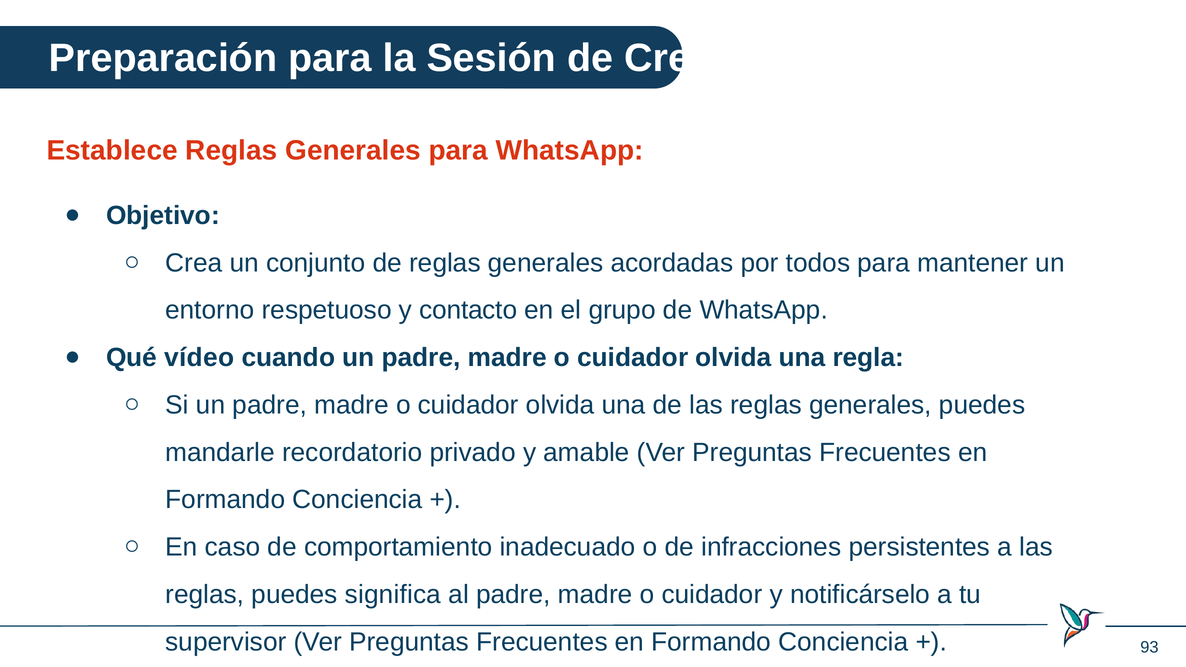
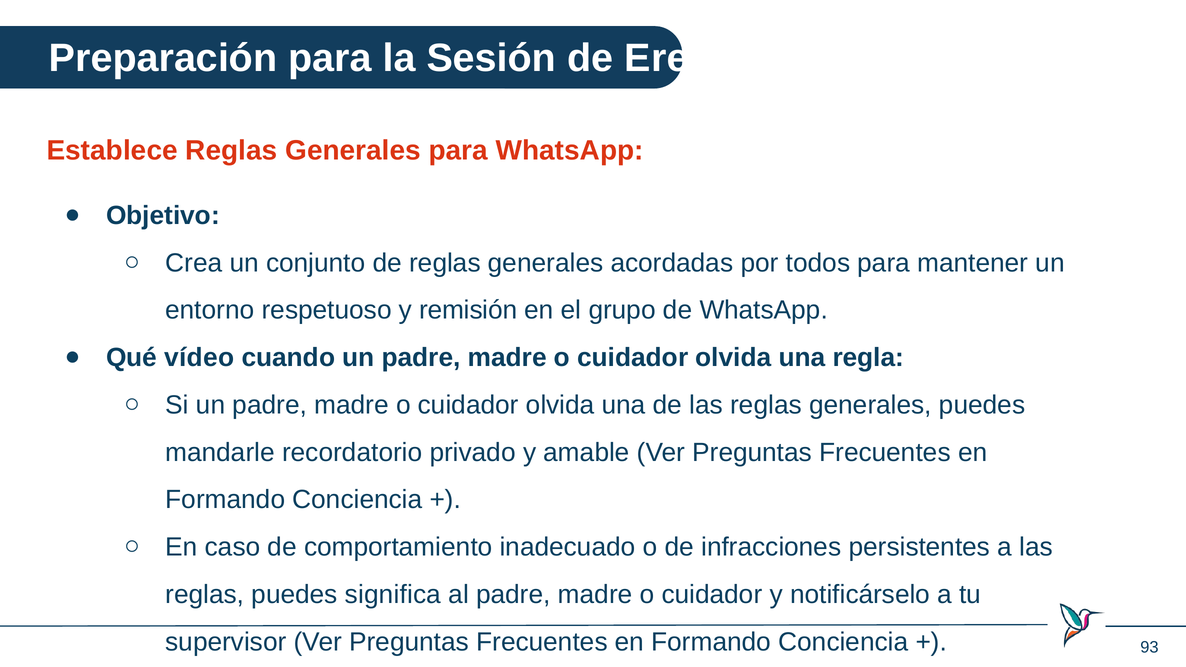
Cree: Cree -> Eres
contacto: contacto -> remisión
